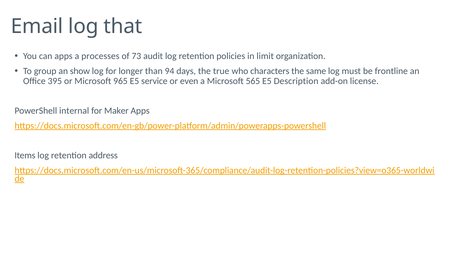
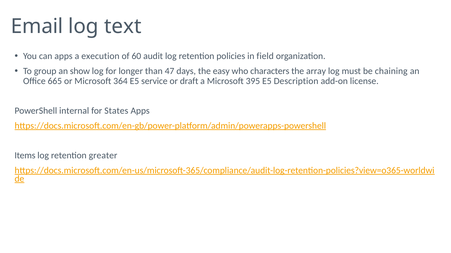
that: that -> text
processes: processes -> execution
73: 73 -> 60
limit: limit -> field
94: 94 -> 47
true: true -> easy
same: same -> array
frontline: frontline -> chaining
395: 395 -> 665
965: 965 -> 364
even: even -> draft
565: 565 -> 395
Maker: Maker -> States
address: address -> greater
